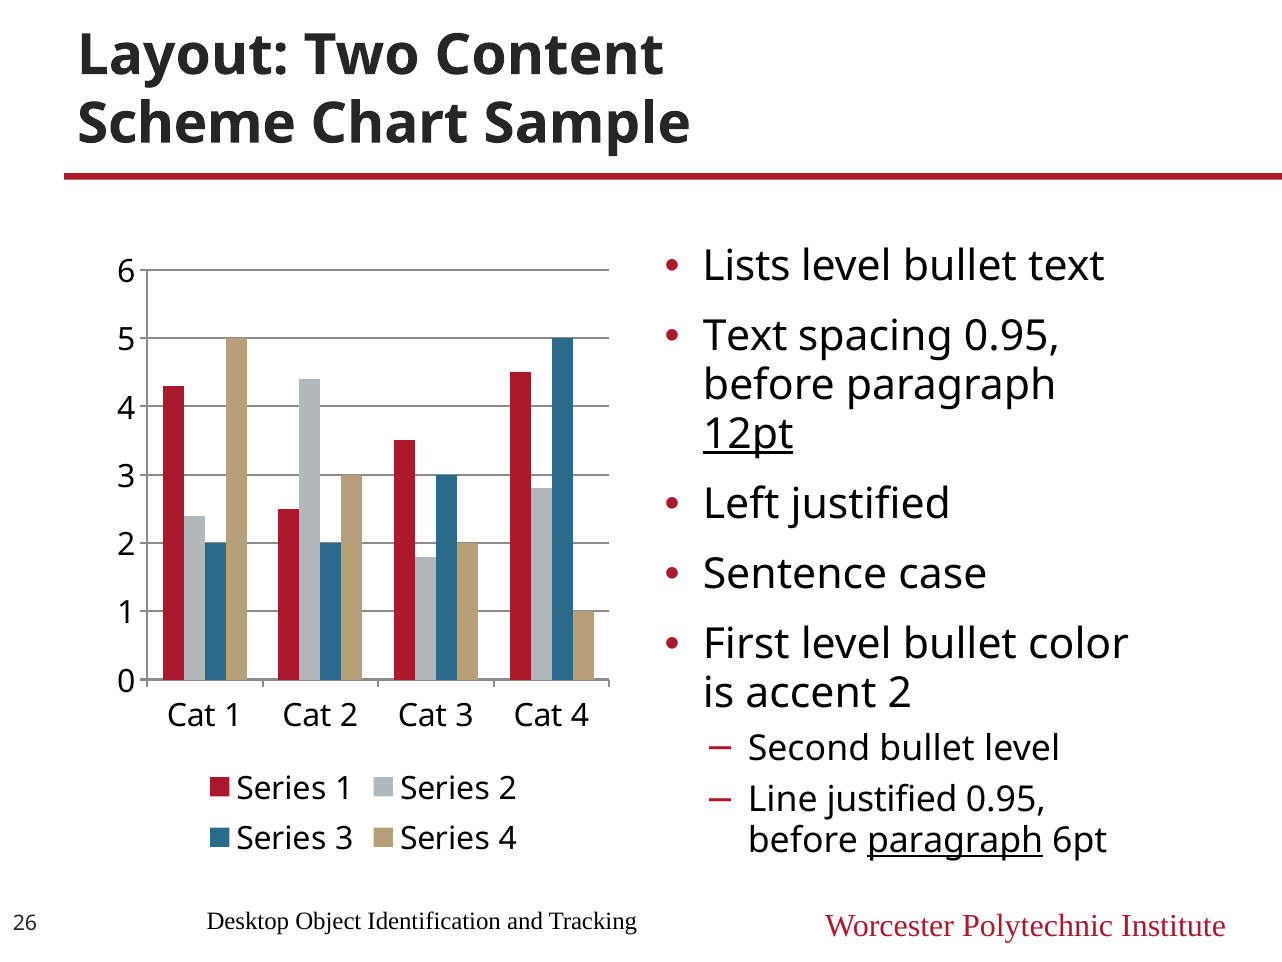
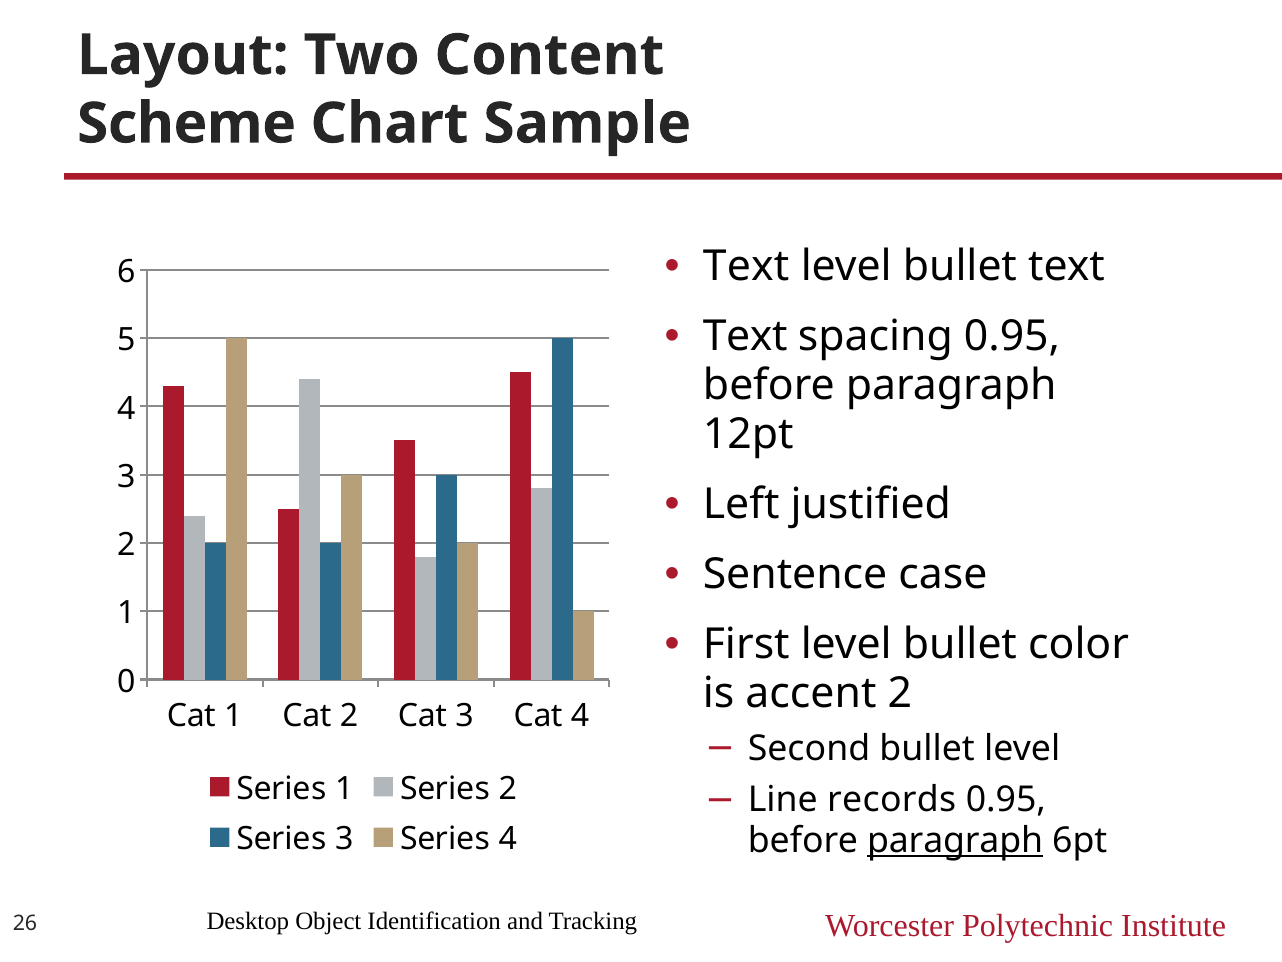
Lists at (746, 266): Lists -> Text
12pt underline: present -> none
Line justified: justified -> records
